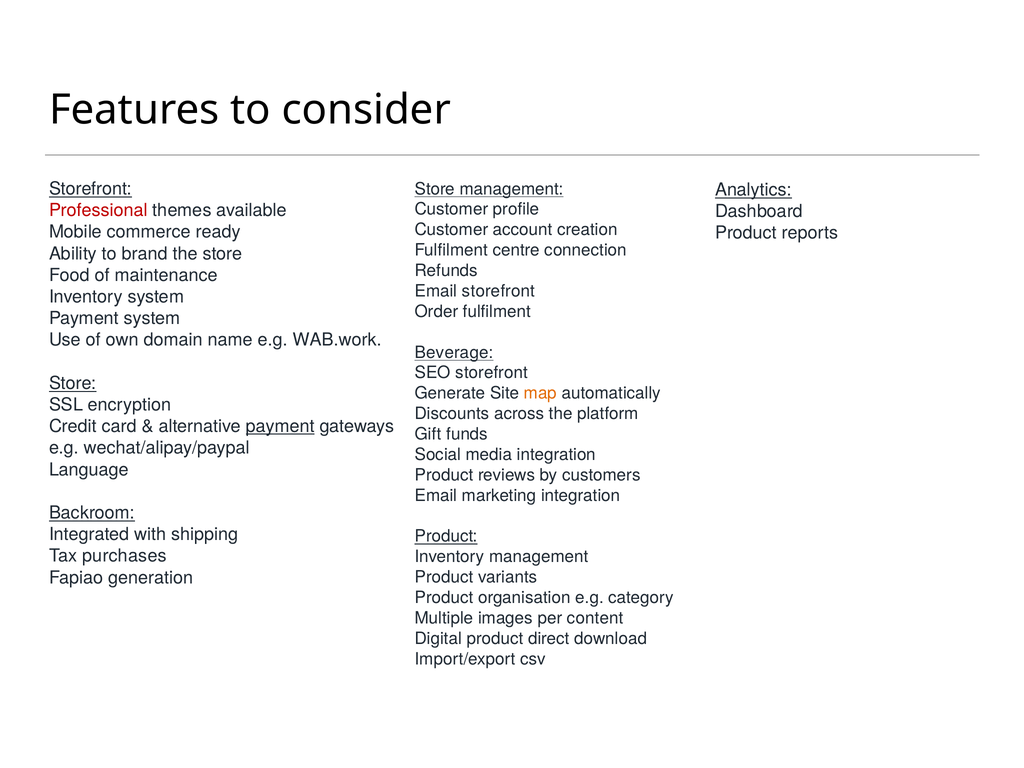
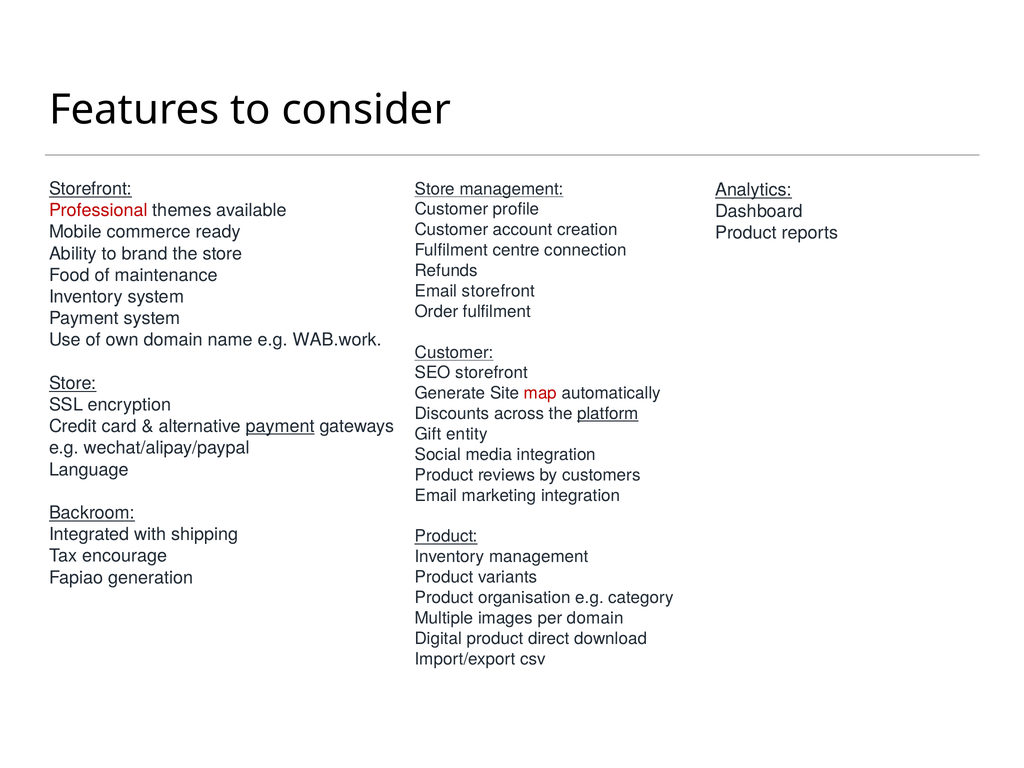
Beverage at (454, 352): Beverage -> Customer
map colour: orange -> red
platform underline: none -> present
funds: funds -> entity
purchases: purchases -> encourage
per content: content -> domain
